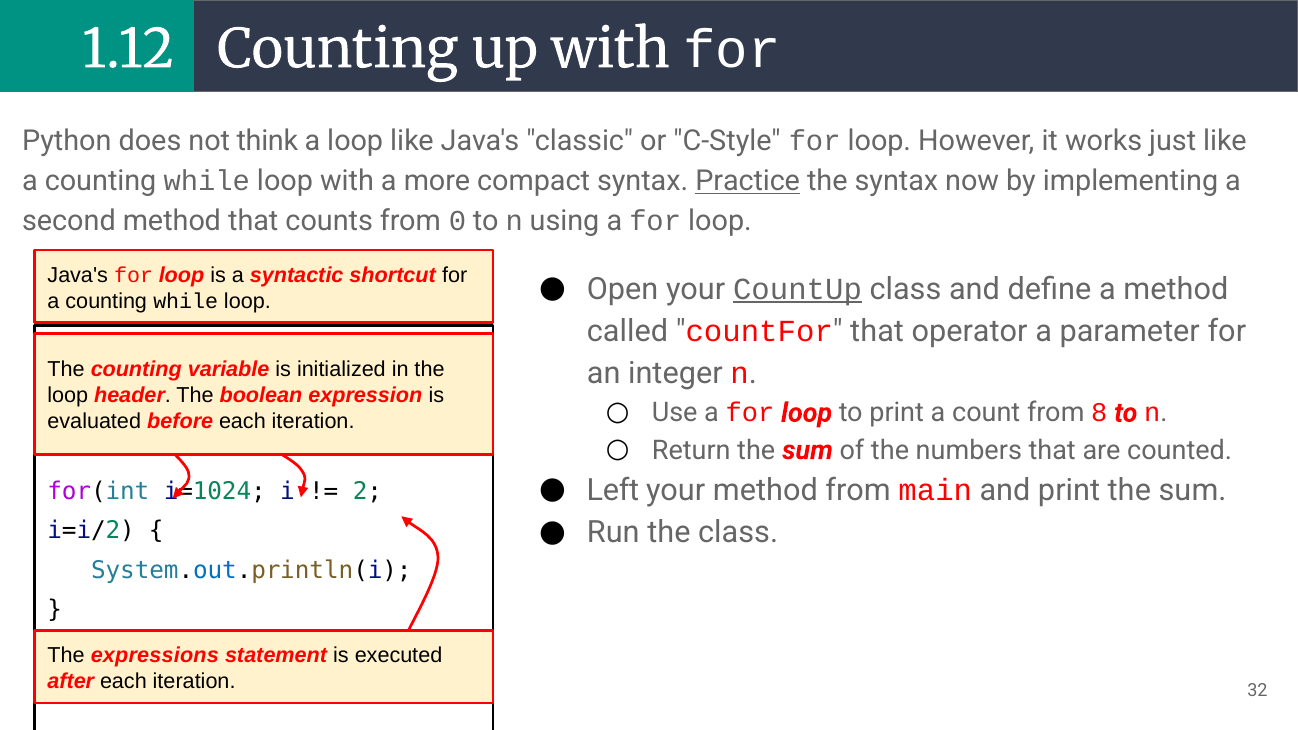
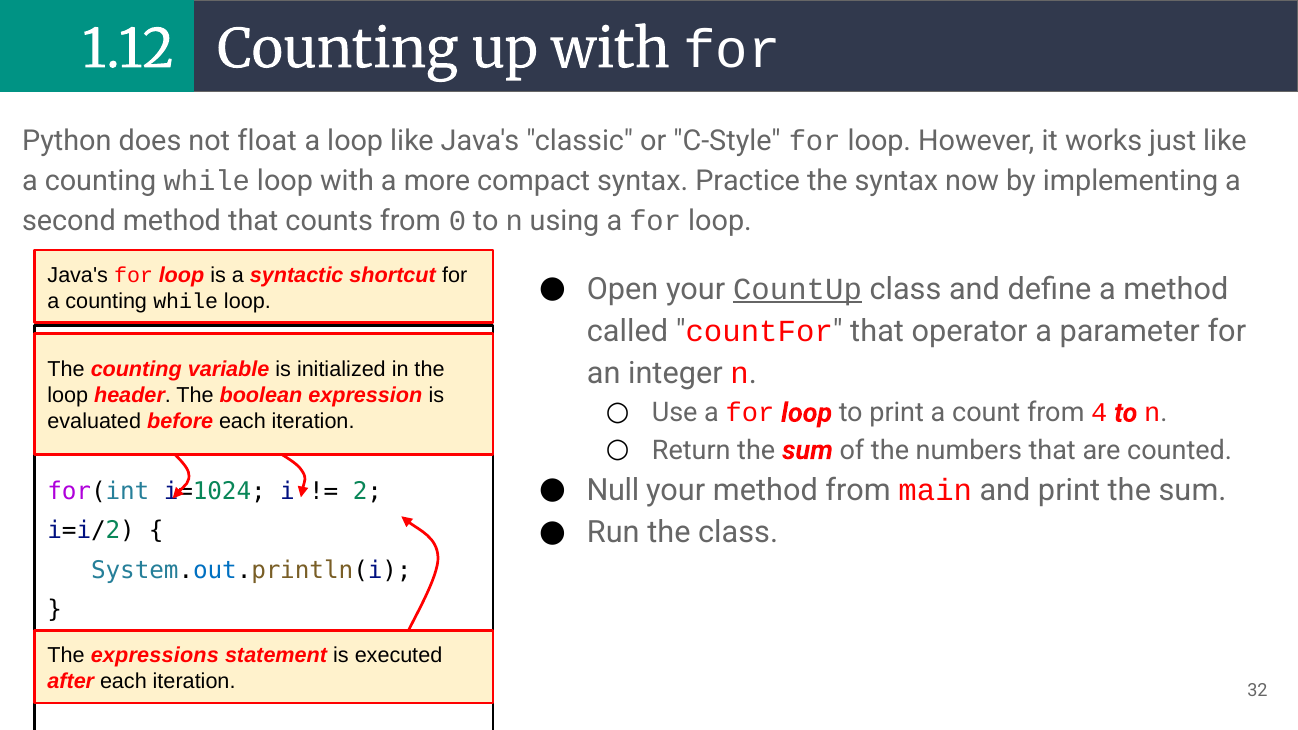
think: think -> float
Practice underline: present -> none
8: 8 -> 4
Left: Left -> Null
